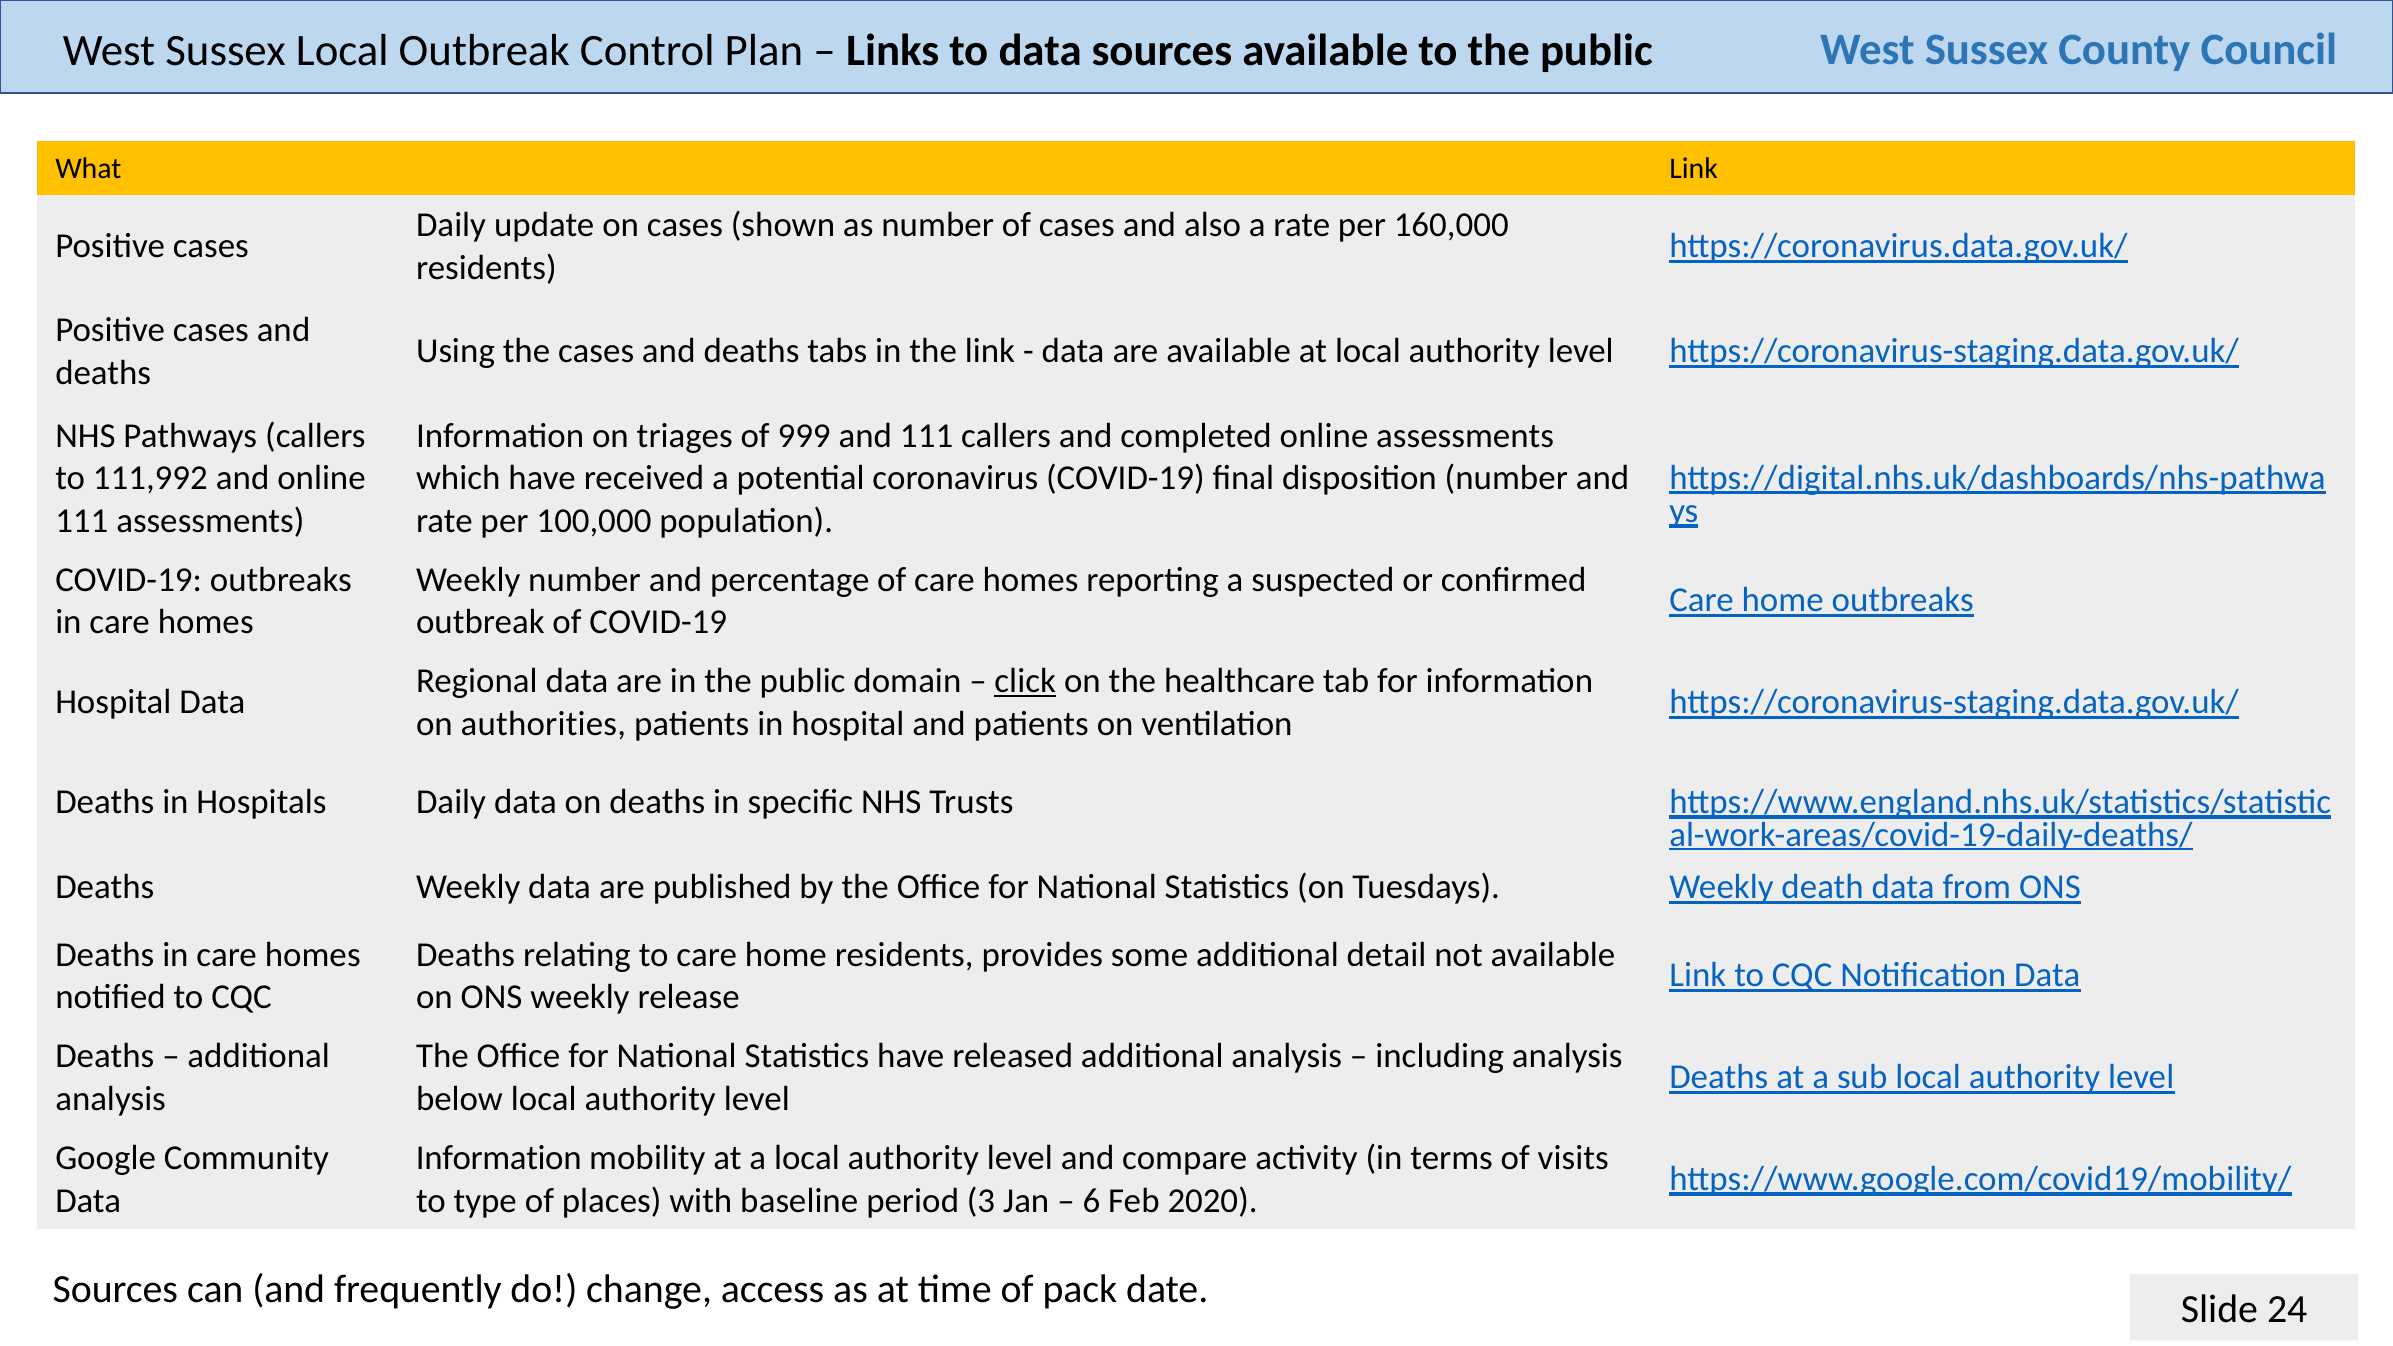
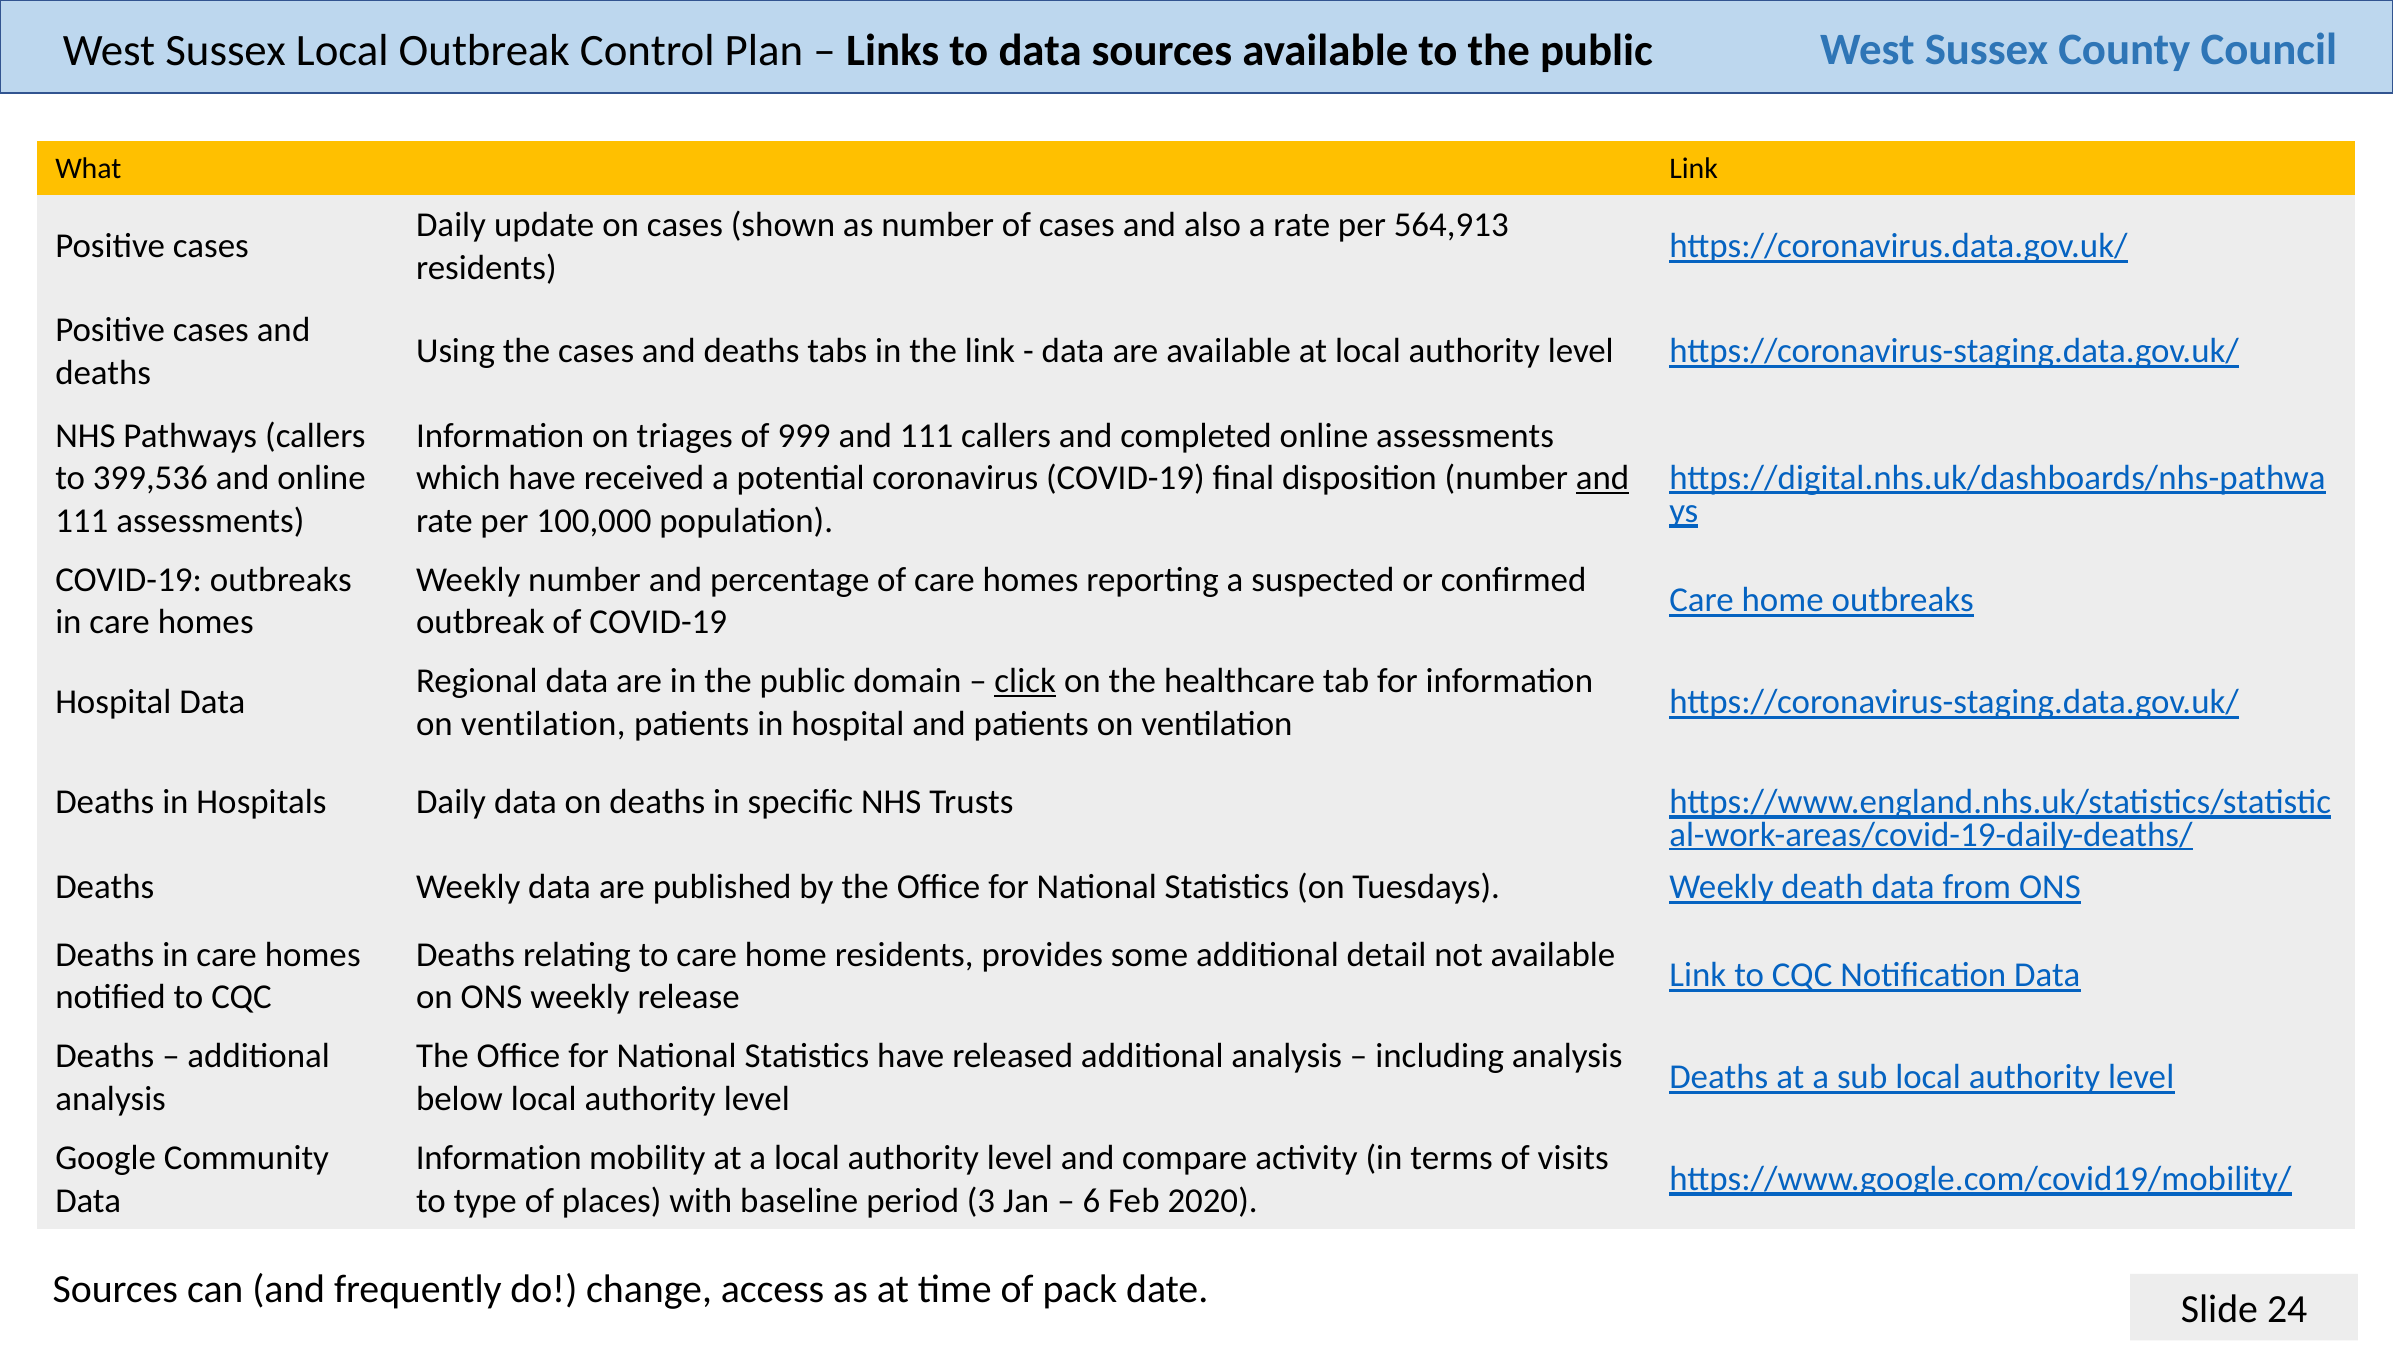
160,000: 160,000 -> 564,913
111,992: 111,992 -> 399,536
and at (1603, 478) underline: none -> present
authorities at (543, 724): authorities -> ventilation
